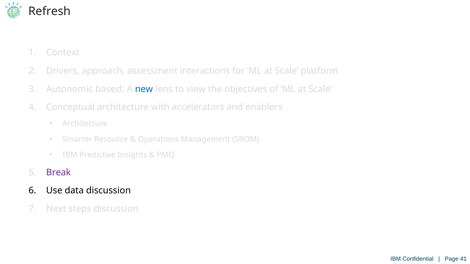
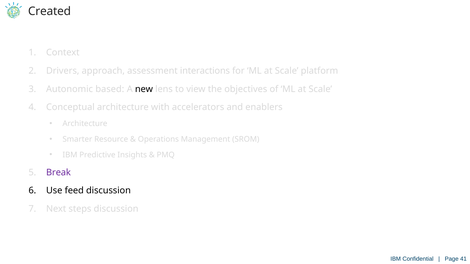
Refresh: Refresh -> Created
new colour: blue -> black
data: data -> feed
